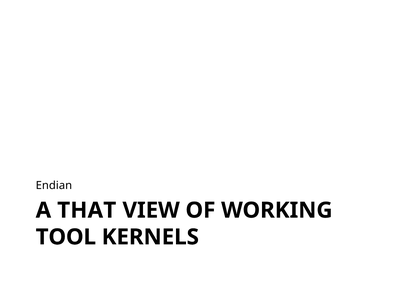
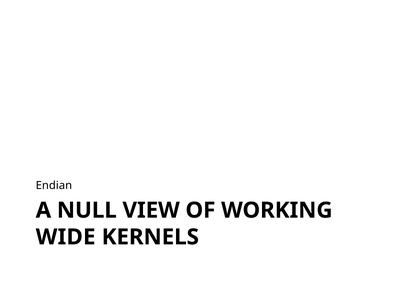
THAT: THAT -> NULL
TOOL: TOOL -> WIDE
